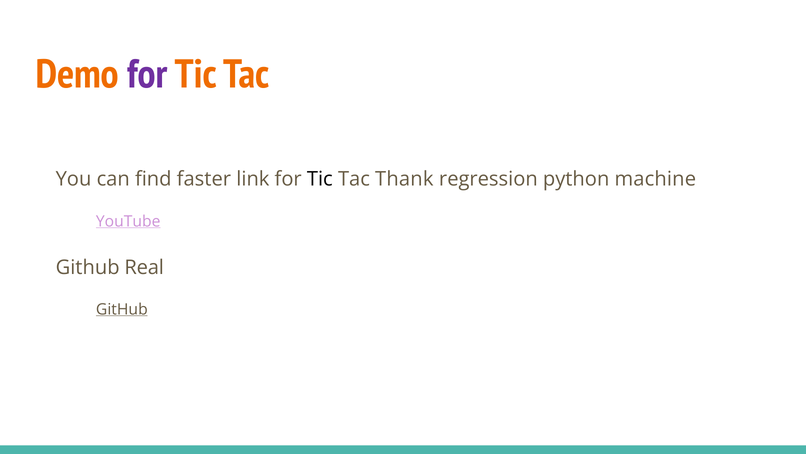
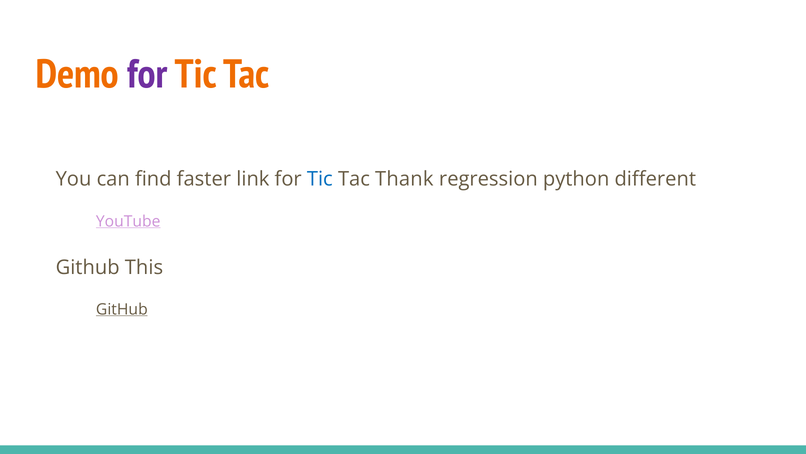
Tic at (320, 179) colour: black -> blue
machine: machine -> different
Real: Real -> This
